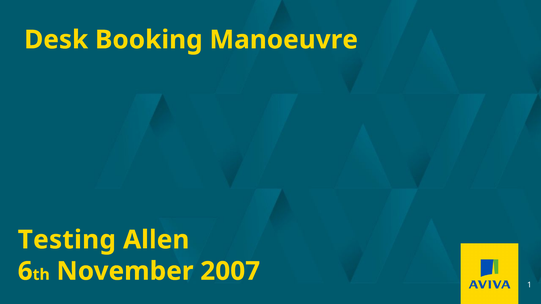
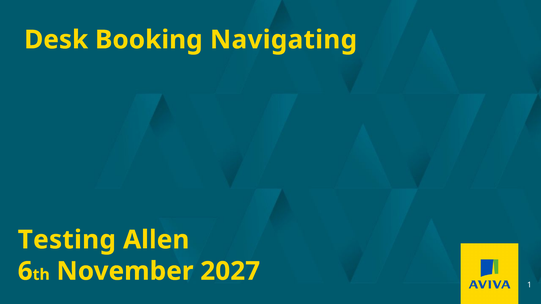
Manoeuvre: Manoeuvre -> Navigating
2007: 2007 -> 2027
